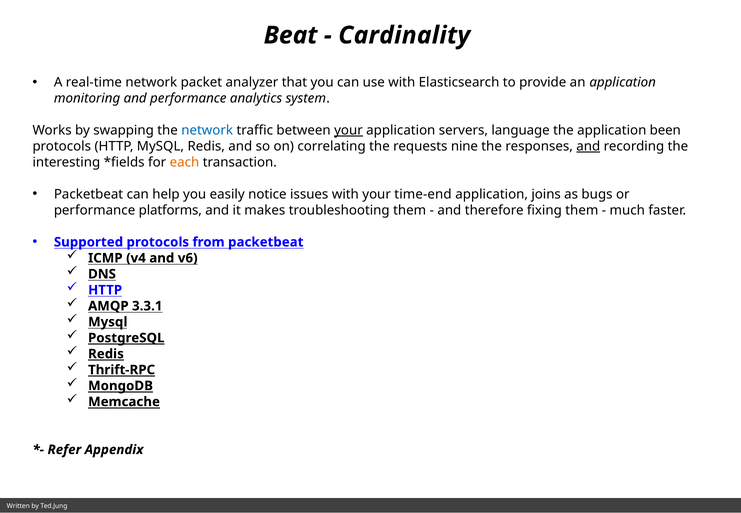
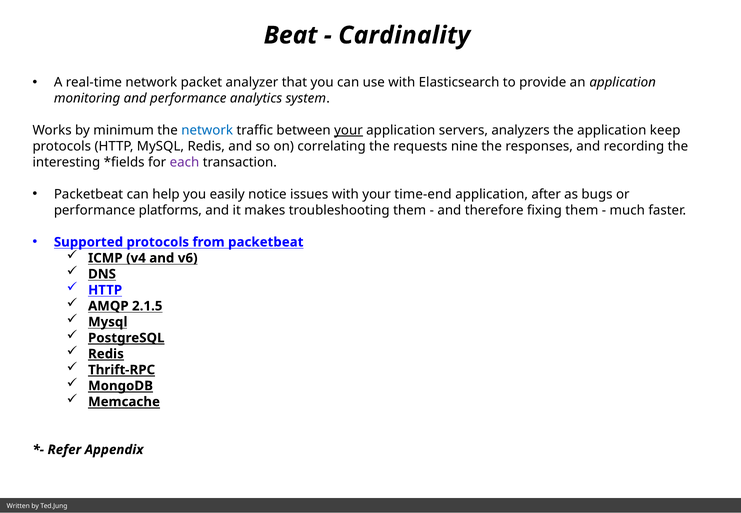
swapping: swapping -> minimum
language: language -> analyzers
been: been -> keep
and at (588, 146) underline: present -> none
each colour: orange -> purple
joins: joins -> after
3.3.1: 3.3.1 -> 2.1.5
